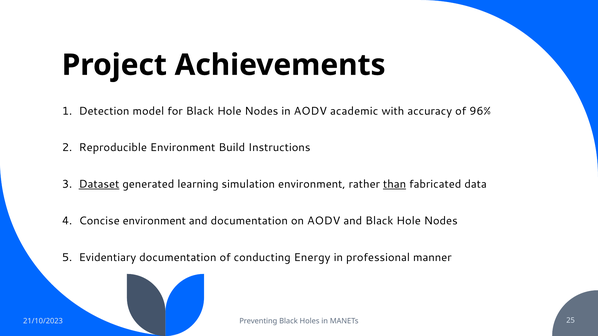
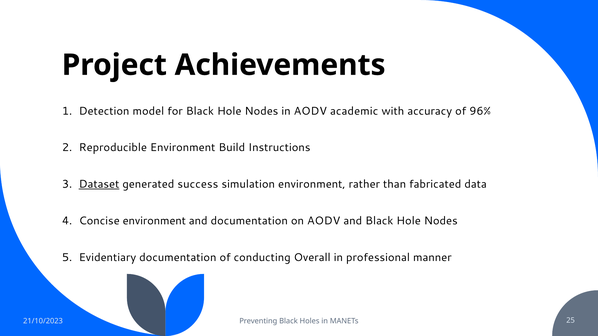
learning: learning -> success
than underline: present -> none
Energy: Energy -> Overall
